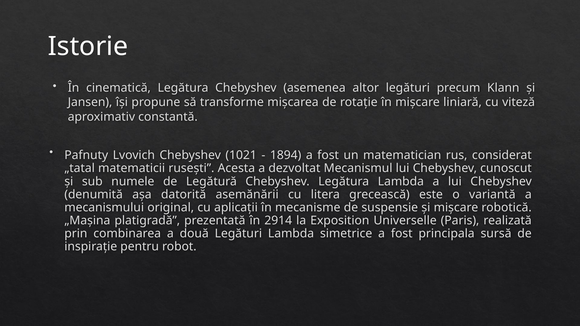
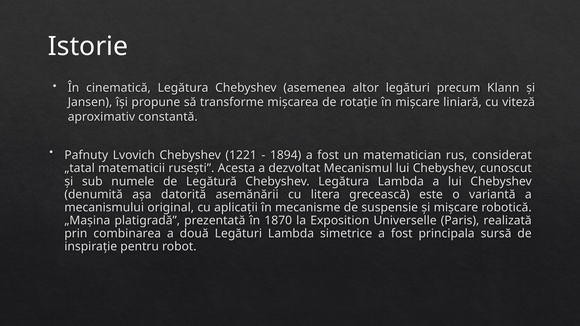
1021: 1021 -> 1221
2914: 2914 -> 1870
